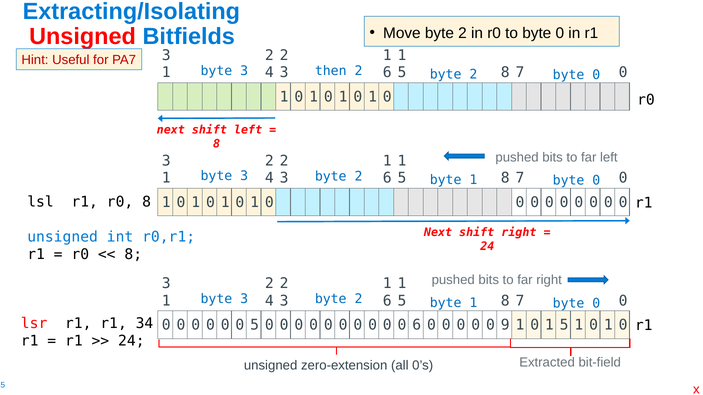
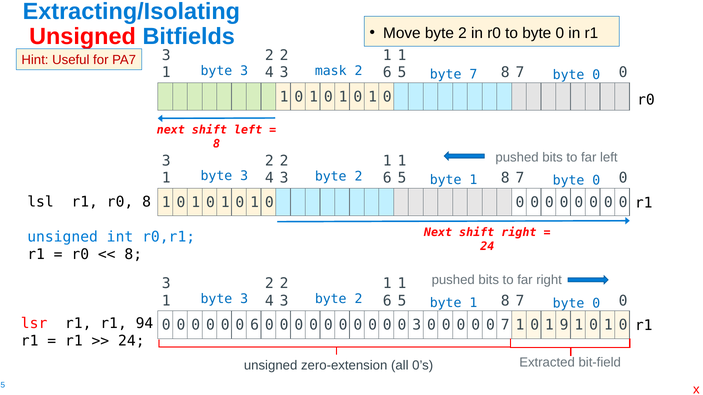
then: then -> mask
2 at (473, 75): 2 -> 7
34: 34 -> 94
0 5: 5 -> 6
6 at (417, 325): 6 -> 3
0 9: 9 -> 7
0 1 5: 5 -> 9
